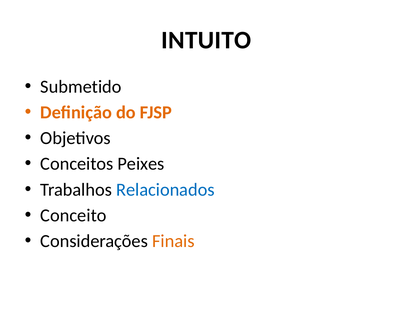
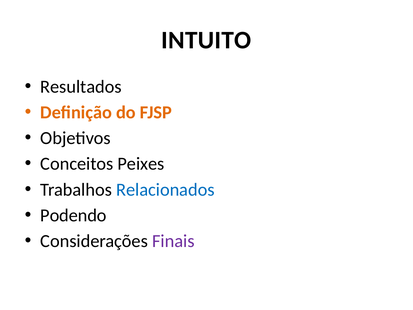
Submetido: Submetido -> Resultados
Conceito: Conceito -> Podendo
Finais colour: orange -> purple
